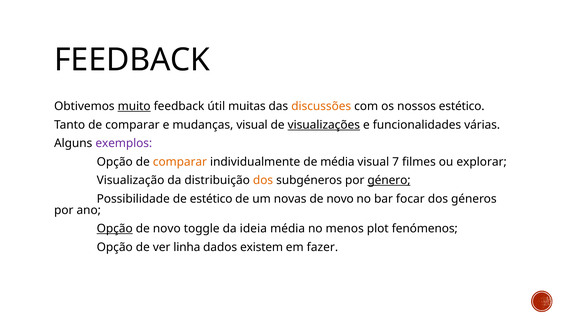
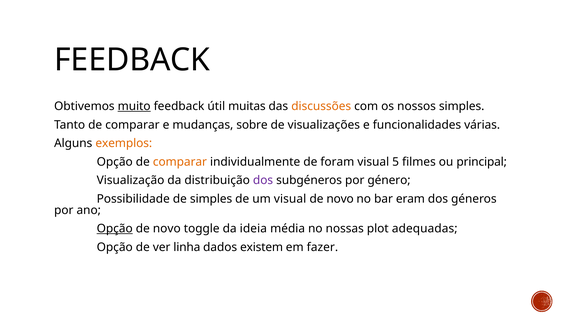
nossos estético: estético -> simples
mudanças visual: visual -> sobre
visualizações underline: present -> none
exemplos colour: purple -> orange
de média: média -> foram
7: 7 -> 5
explorar: explorar -> principal
dos at (263, 180) colour: orange -> purple
género underline: present -> none
de estético: estético -> simples
um novas: novas -> visual
focar: focar -> eram
menos: menos -> nossas
fenómenos: fenómenos -> adequadas
